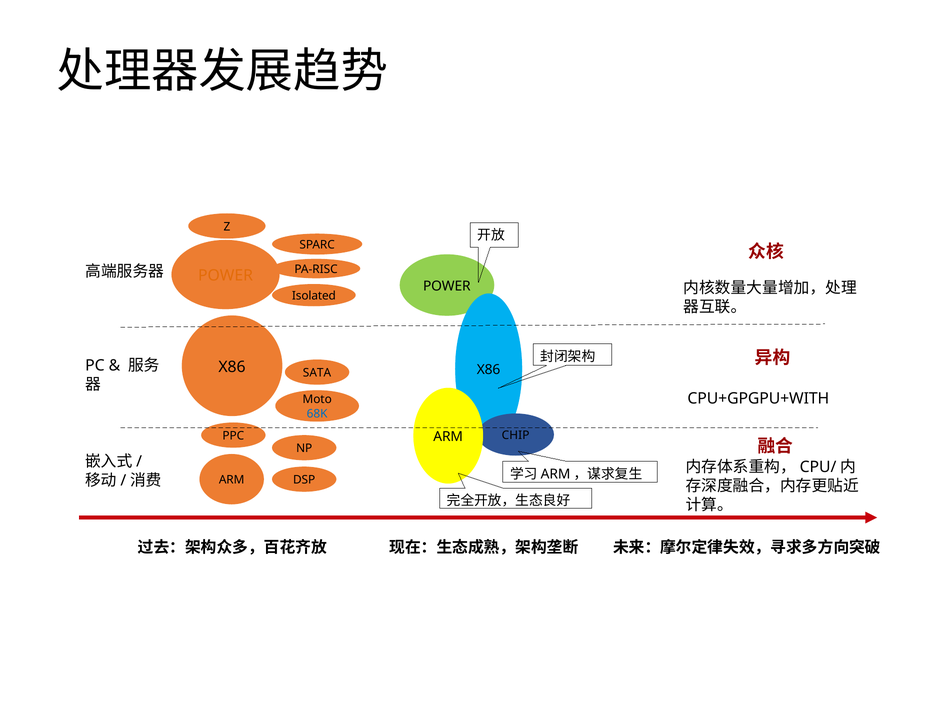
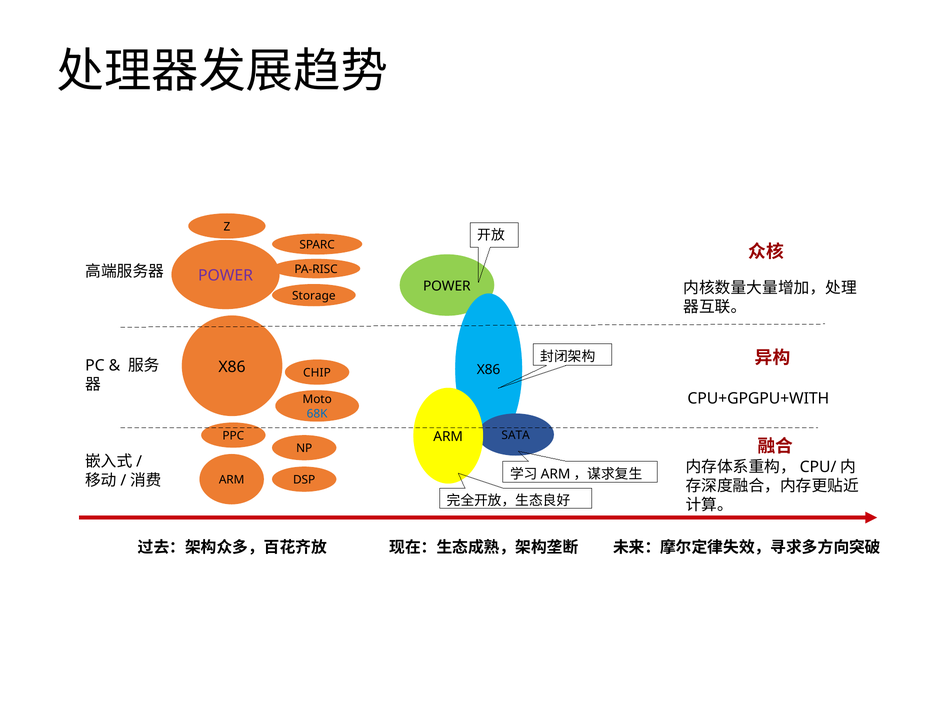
POWER at (226, 275) colour: orange -> purple
Isolated: Isolated -> Storage
SATA: SATA -> CHIP
CHIP: CHIP -> SATA
